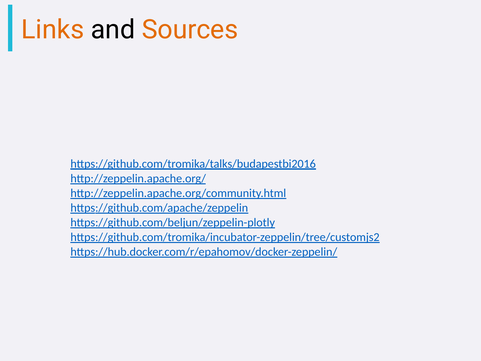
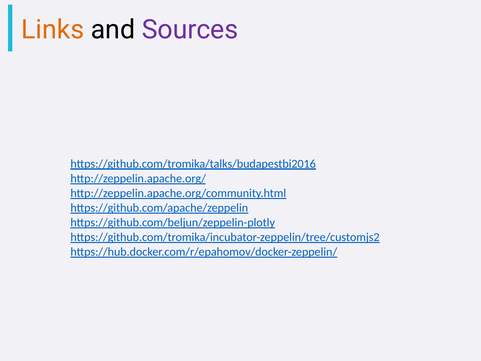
Sources colour: orange -> purple
